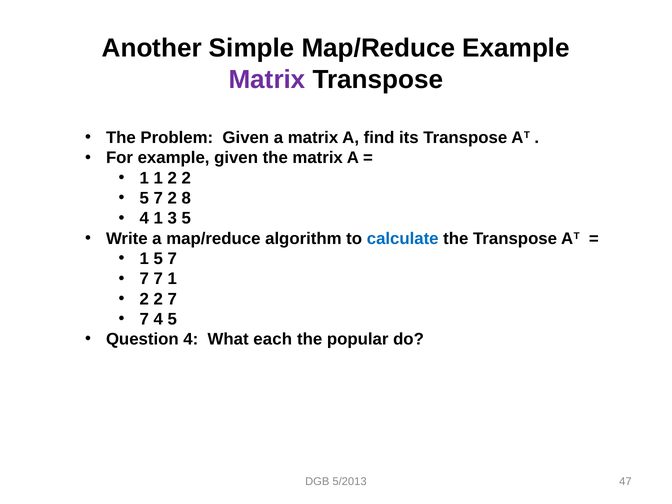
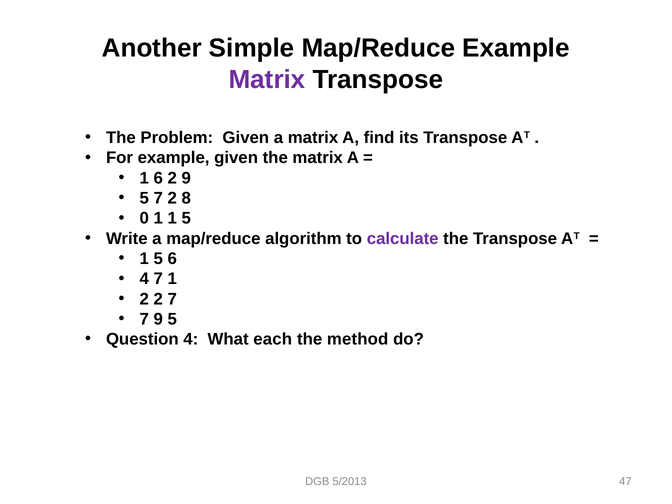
1 1: 1 -> 6
2 at (186, 178): 2 -> 9
4 at (144, 218): 4 -> 0
1 3: 3 -> 1
calculate colour: blue -> purple
1 5 7: 7 -> 6
7 at (144, 279): 7 -> 4
7 4: 4 -> 9
popular: popular -> method
